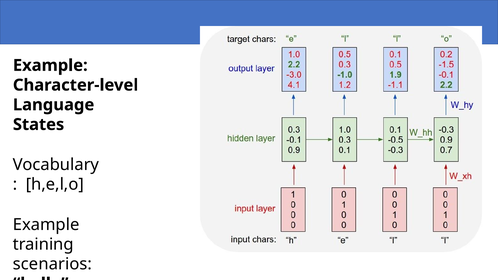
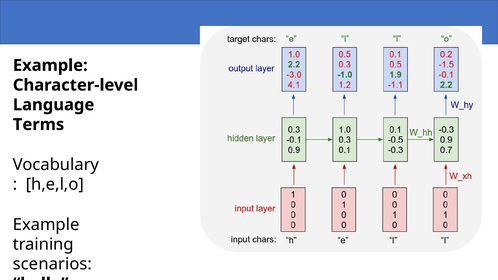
States: States -> Terms
